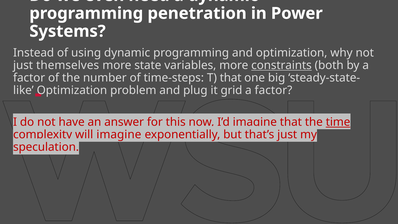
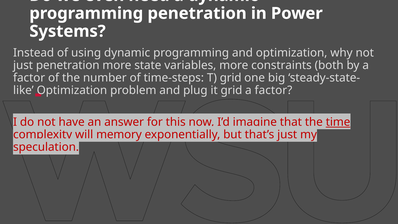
just themselves: themselves -> penetration
constraints underline: present -> none
T that: that -> grid
will imagine: imagine -> memory
